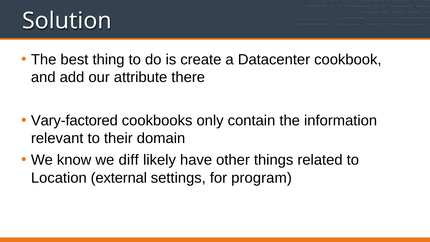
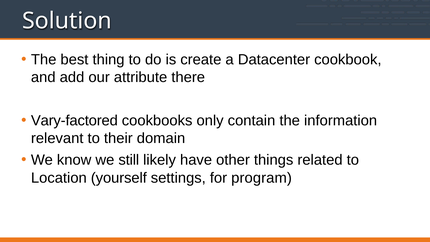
diff: diff -> still
external: external -> yourself
